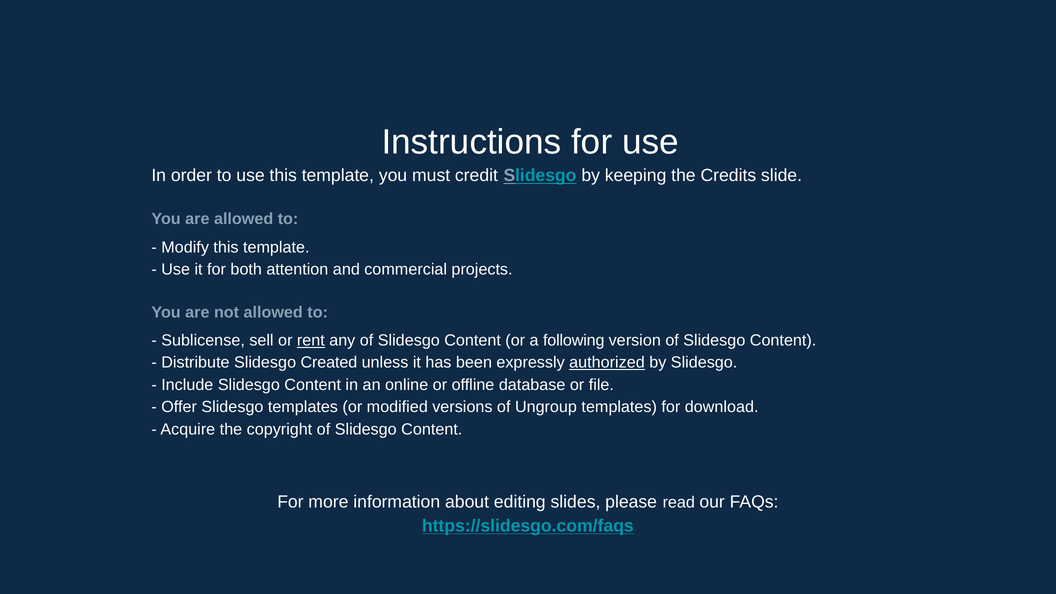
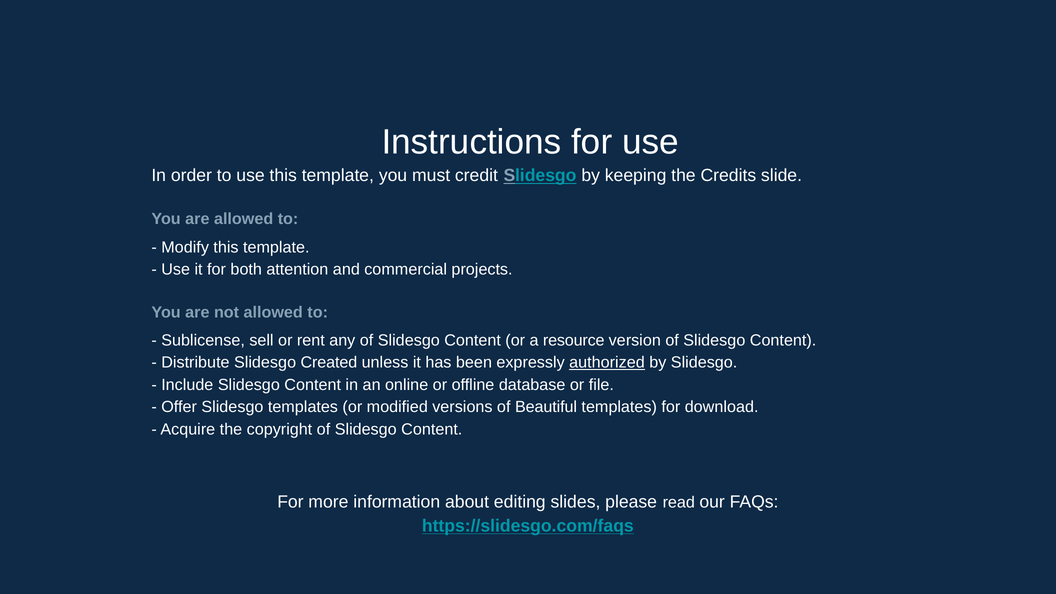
rent underline: present -> none
following: following -> resource
Ungroup: Ungroup -> Beautiful
